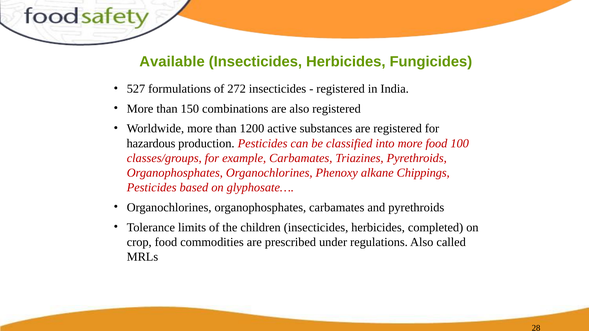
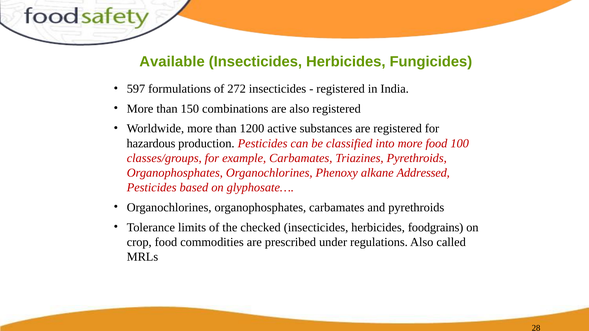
527: 527 -> 597
Chippings: Chippings -> Addressed
children: children -> checked
completed: completed -> foodgrains
